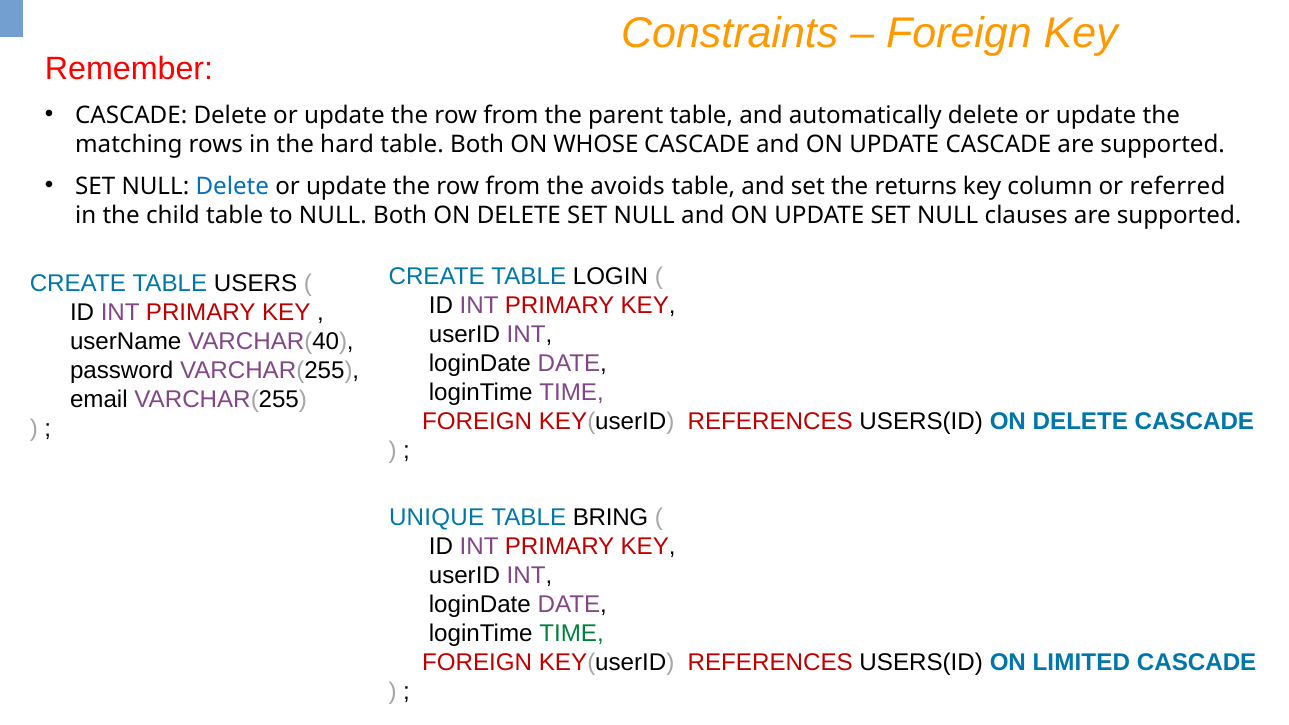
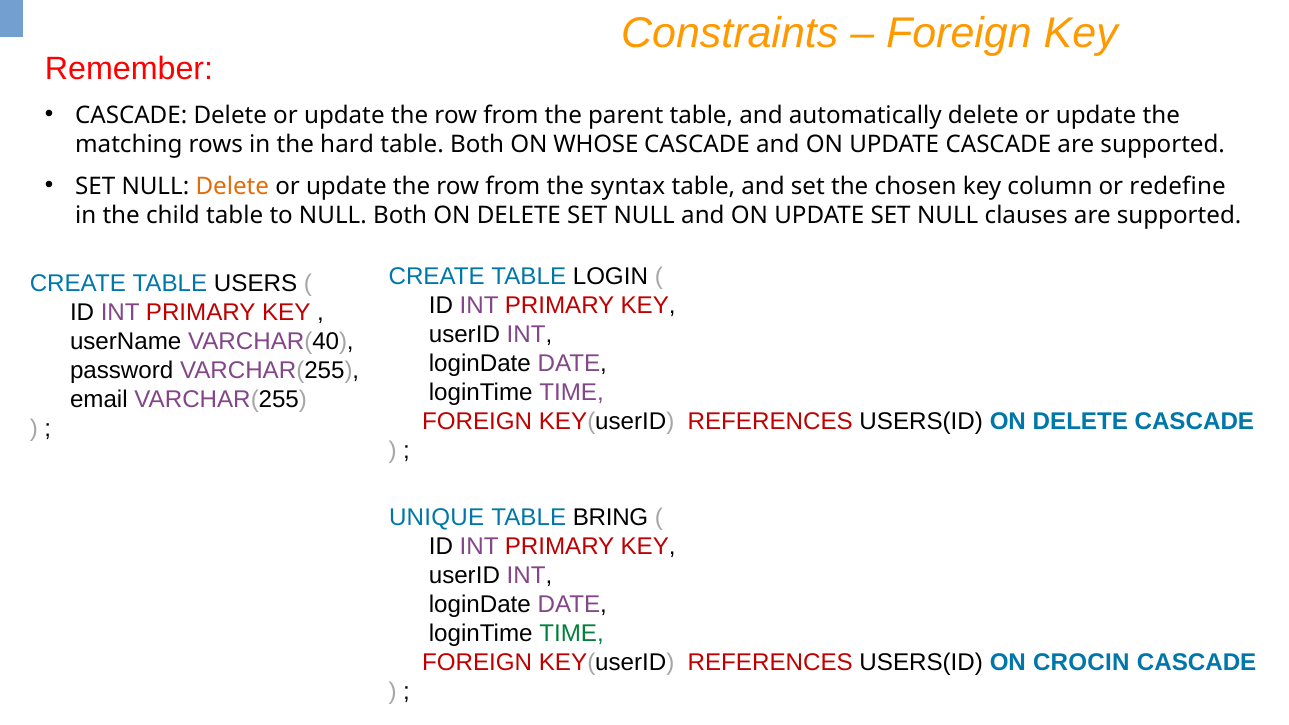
Delete at (232, 186) colour: blue -> orange
avoids: avoids -> syntax
returns: returns -> chosen
referred: referred -> redefine
LIMITED: LIMITED -> CROCIN
